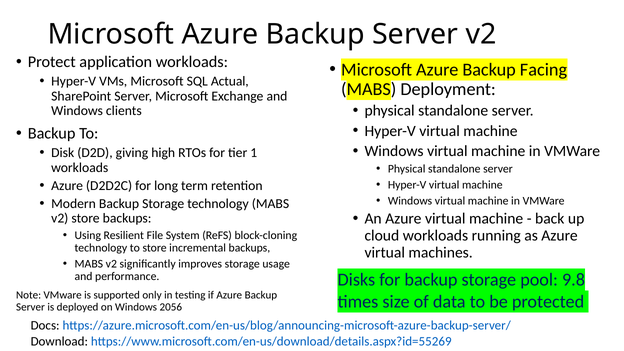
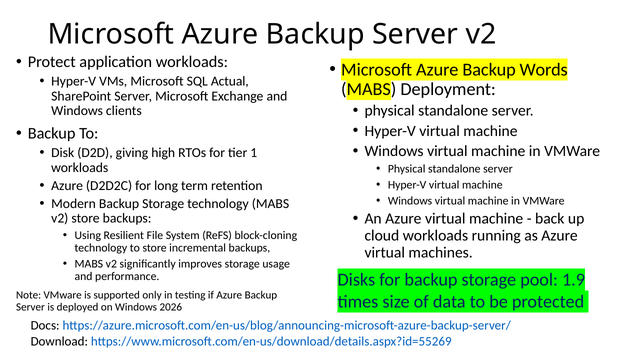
Facing: Facing -> Words
9.8: 9.8 -> 1.9
2056: 2056 -> 2026
